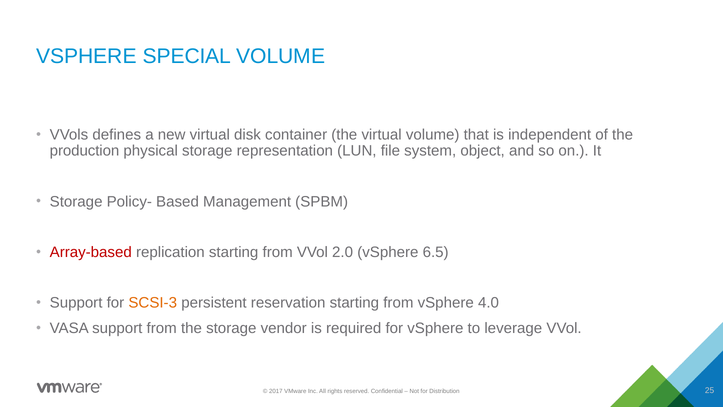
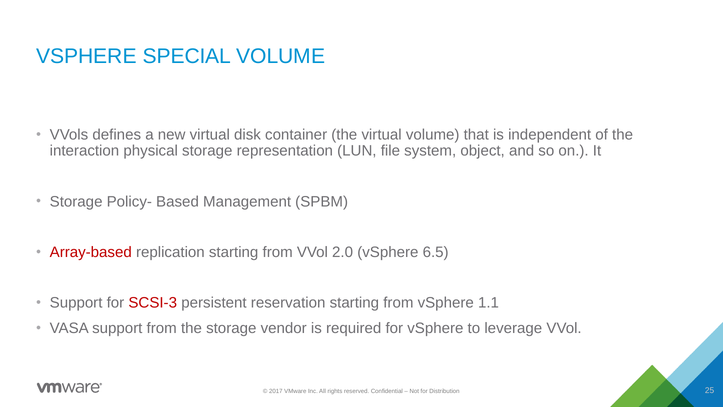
production: production -> interaction
SCSI-3 colour: orange -> red
4.0: 4.0 -> 1.1
